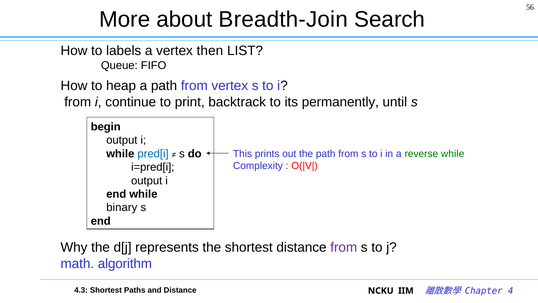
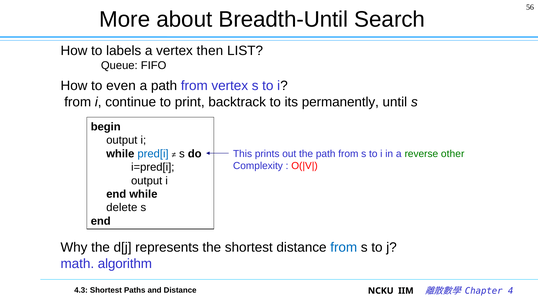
Breadth-Join: Breadth-Join -> Breadth-Until
heap: heap -> even
reverse while: while -> other
binary: binary -> delete
from at (344, 247) colour: purple -> blue
